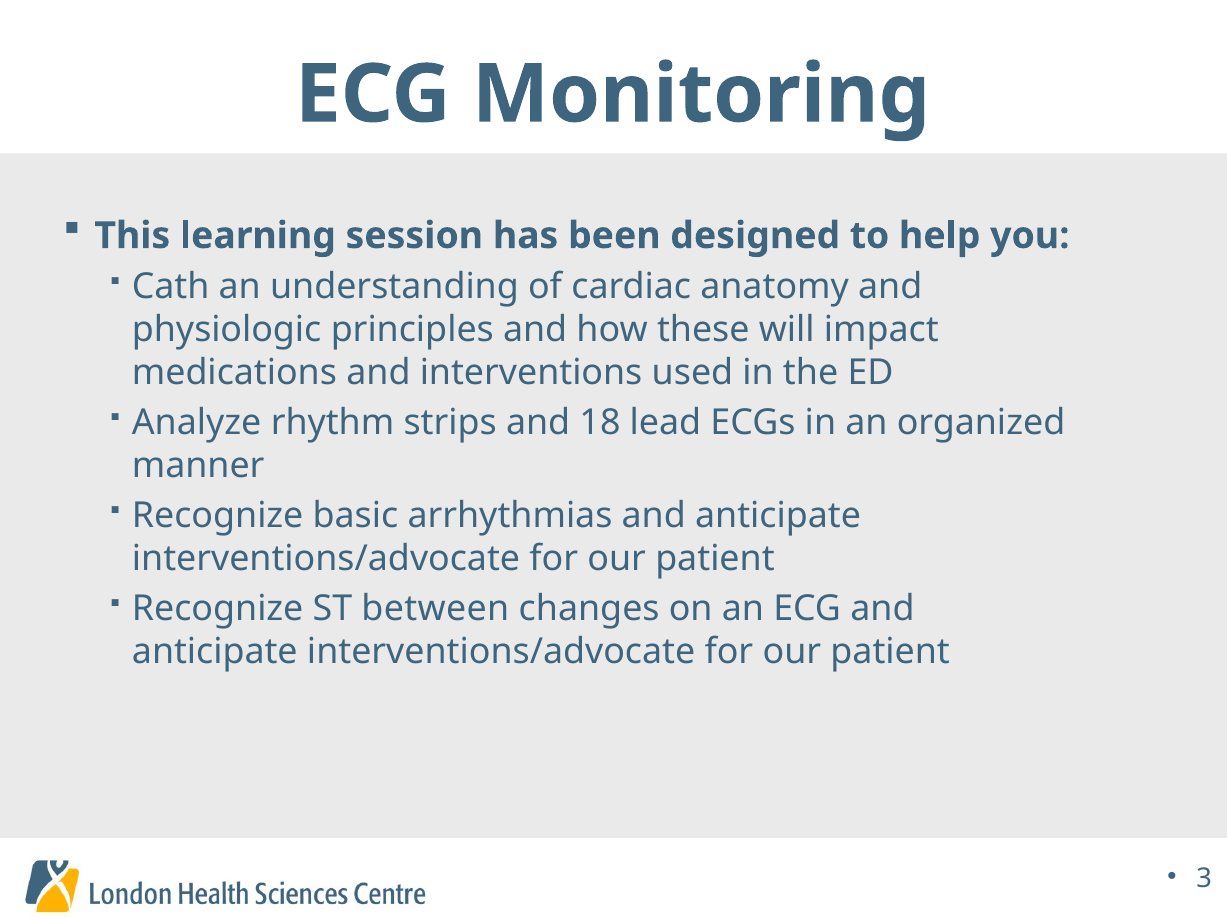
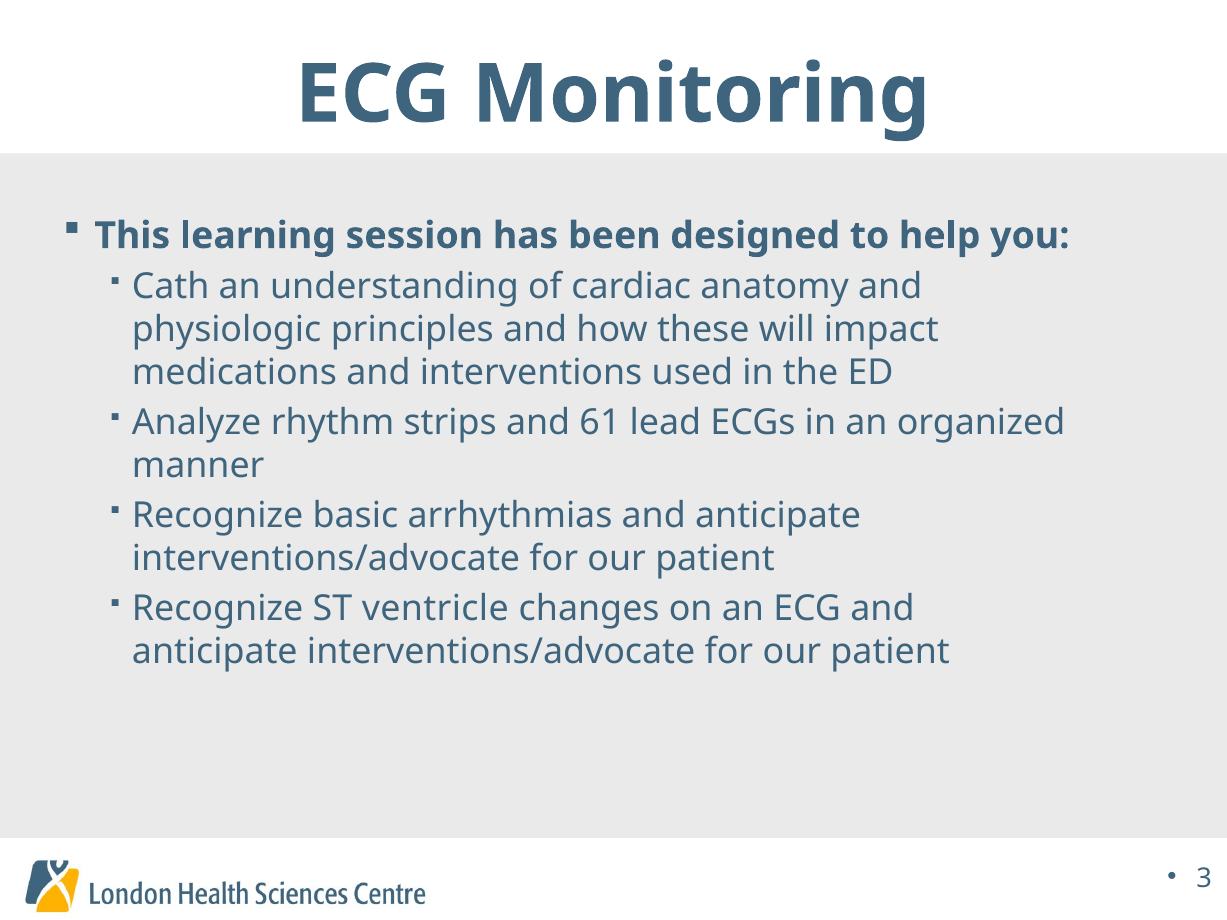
18: 18 -> 61
between: between -> ventricle
